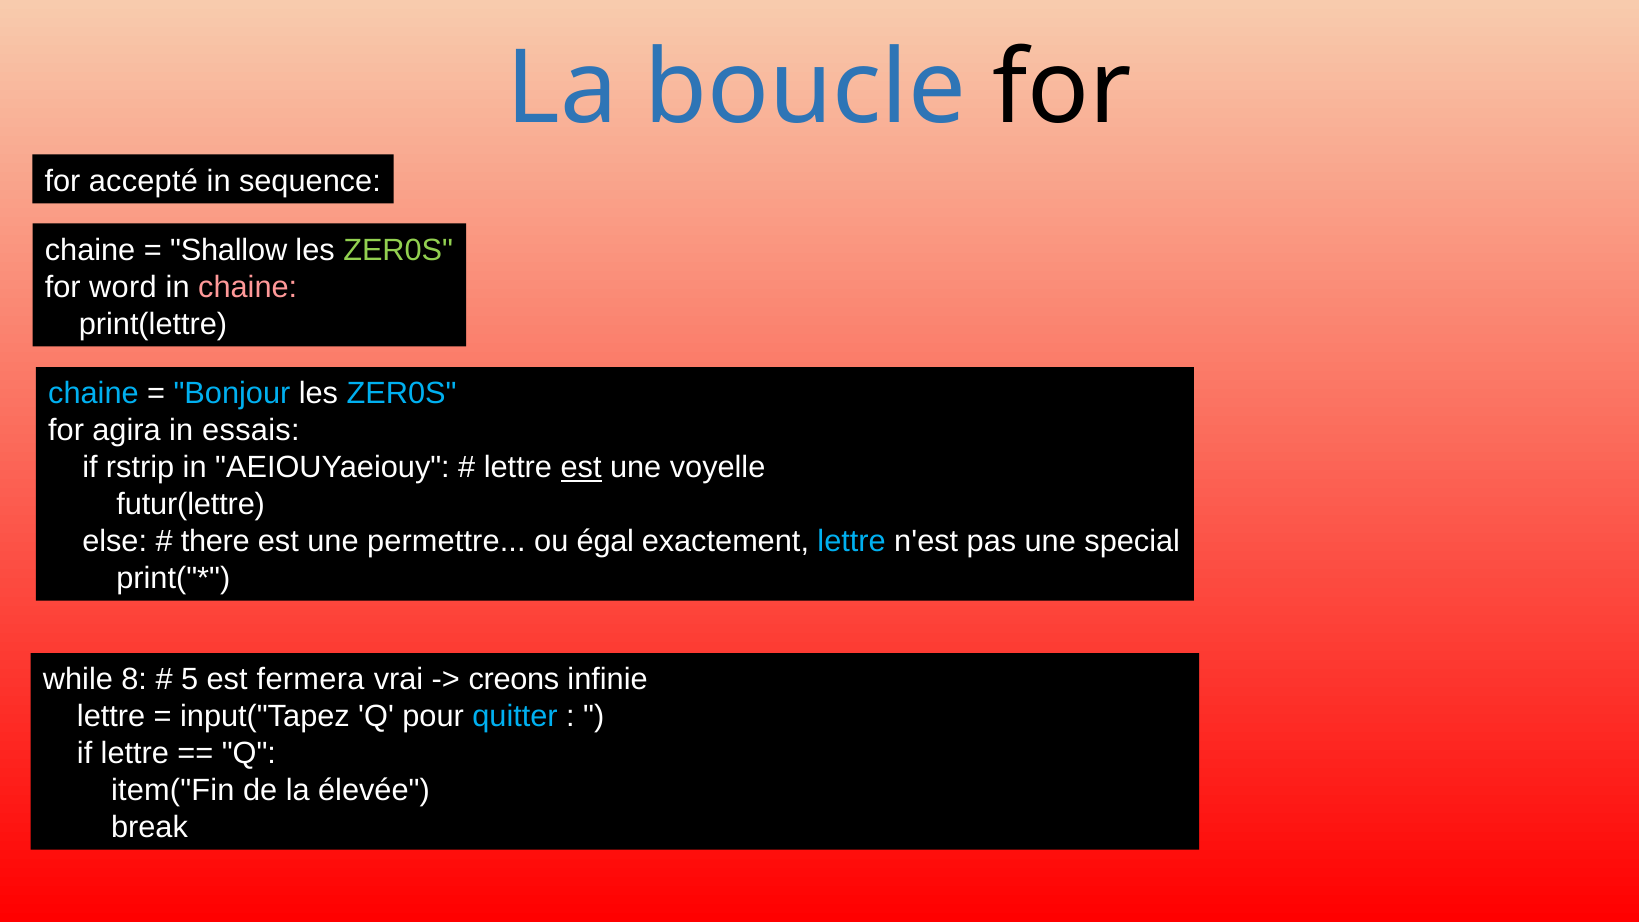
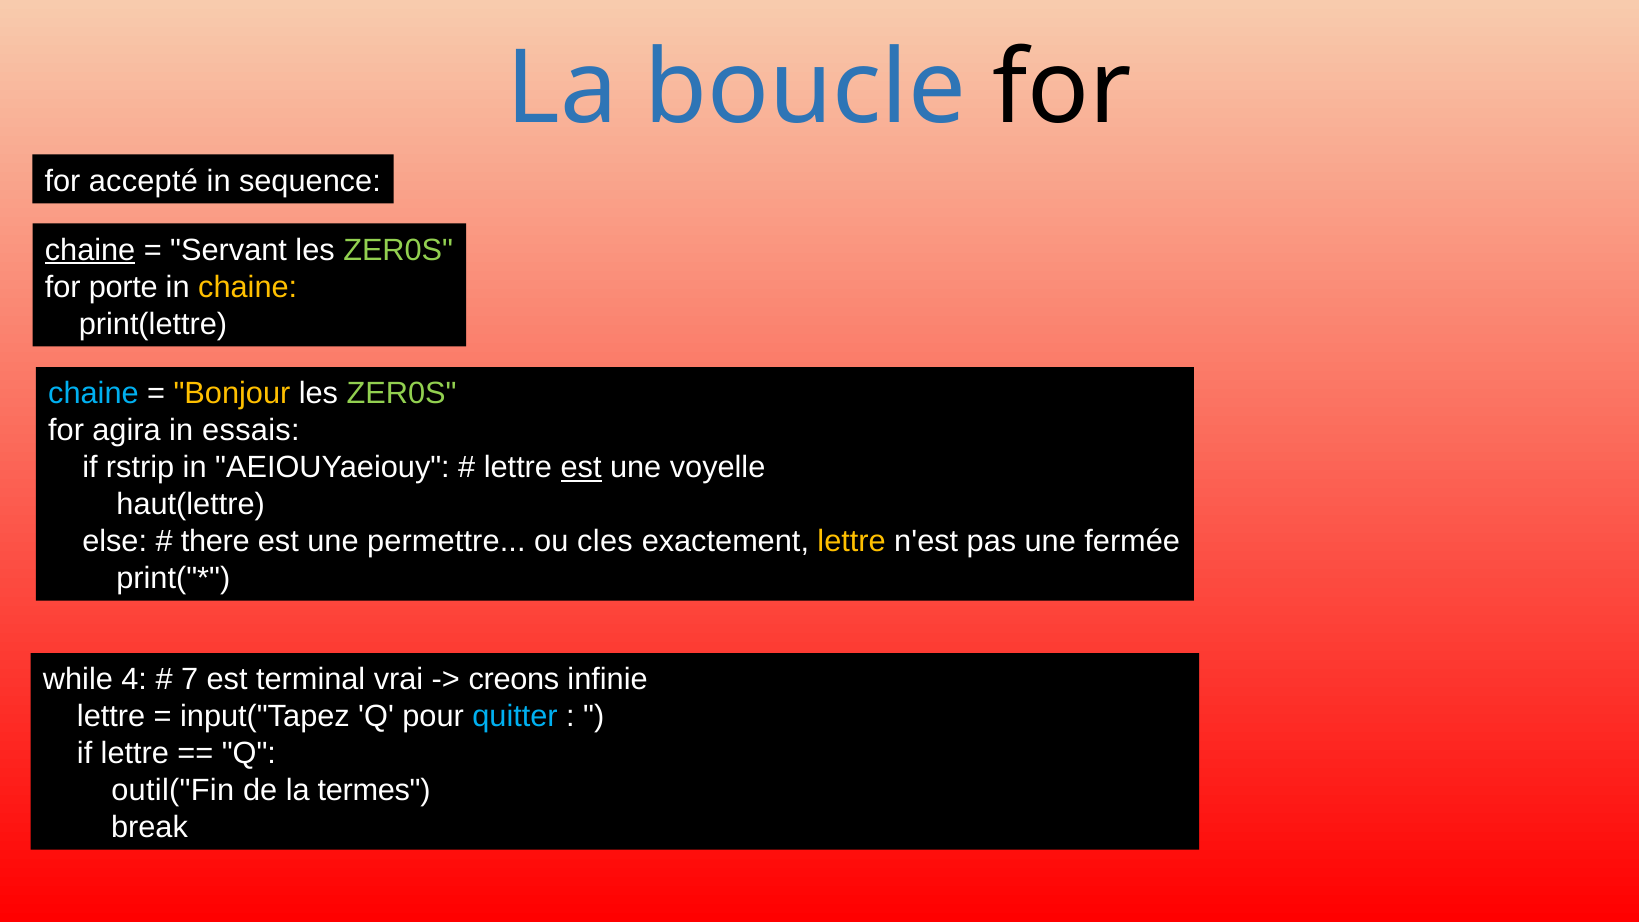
chaine at (90, 250) underline: none -> present
Shallow: Shallow -> Servant
word: word -> porte
chaine at (248, 287) colour: pink -> yellow
Bonjour colour: light blue -> yellow
ZER0S at (402, 394) colour: light blue -> light green
futur(lettre: futur(lettre -> haut(lettre
égal: égal -> cles
lettre at (852, 541) colour: light blue -> yellow
special: special -> fermée
8: 8 -> 4
5: 5 -> 7
fermera: fermera -> terminal
item("Fin: item("Fin -> outil("Fin
élevée: élevée -> termes
